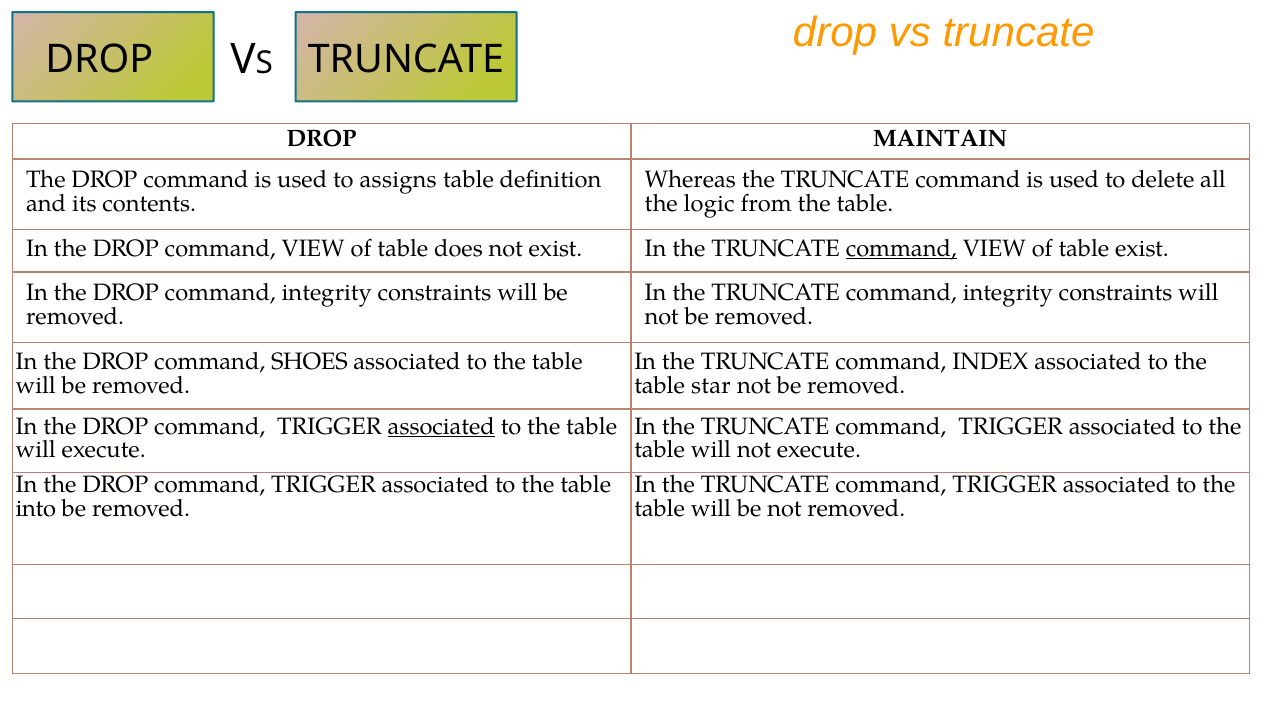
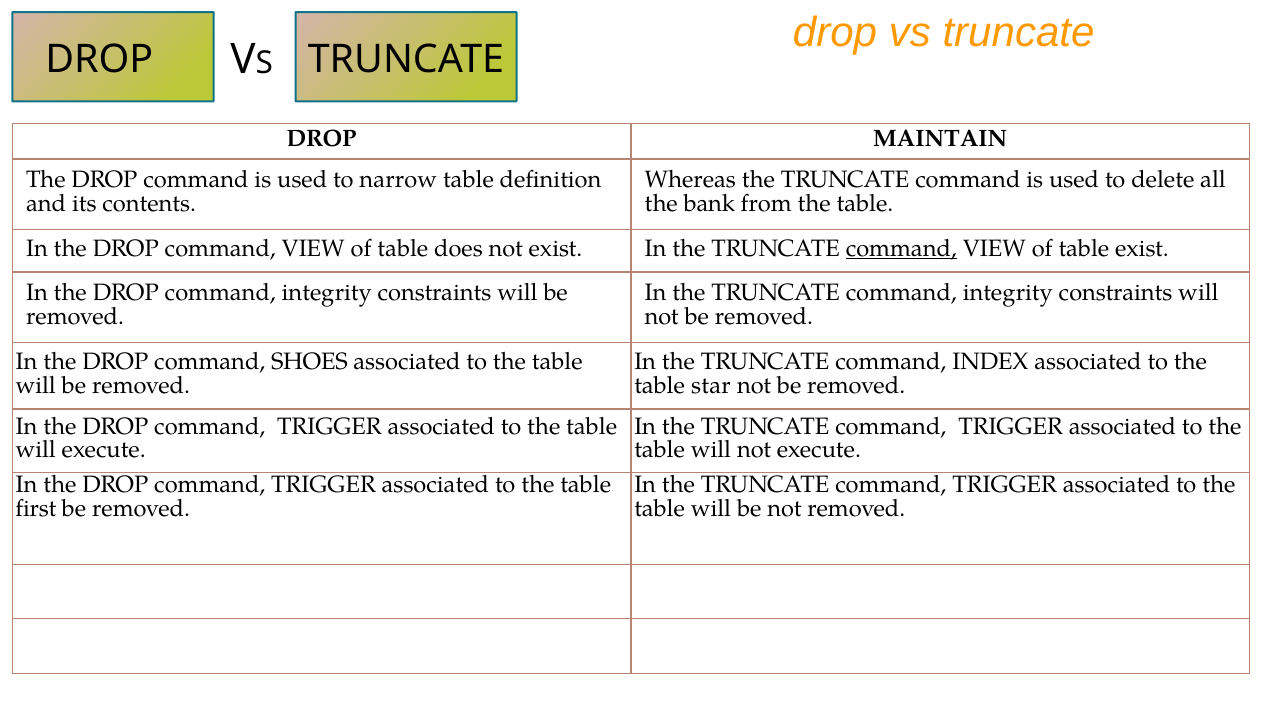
assigns: assigns -> narrow
logic: logic -> bank
associated at (441, 426) underline: present -> none
into: into -> first
